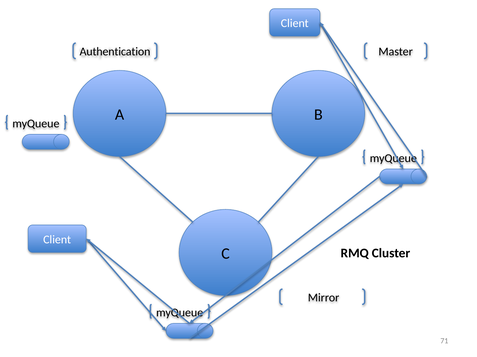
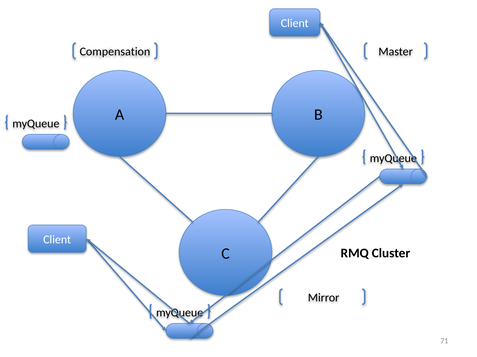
Authentication: Authentication -> Compensation
